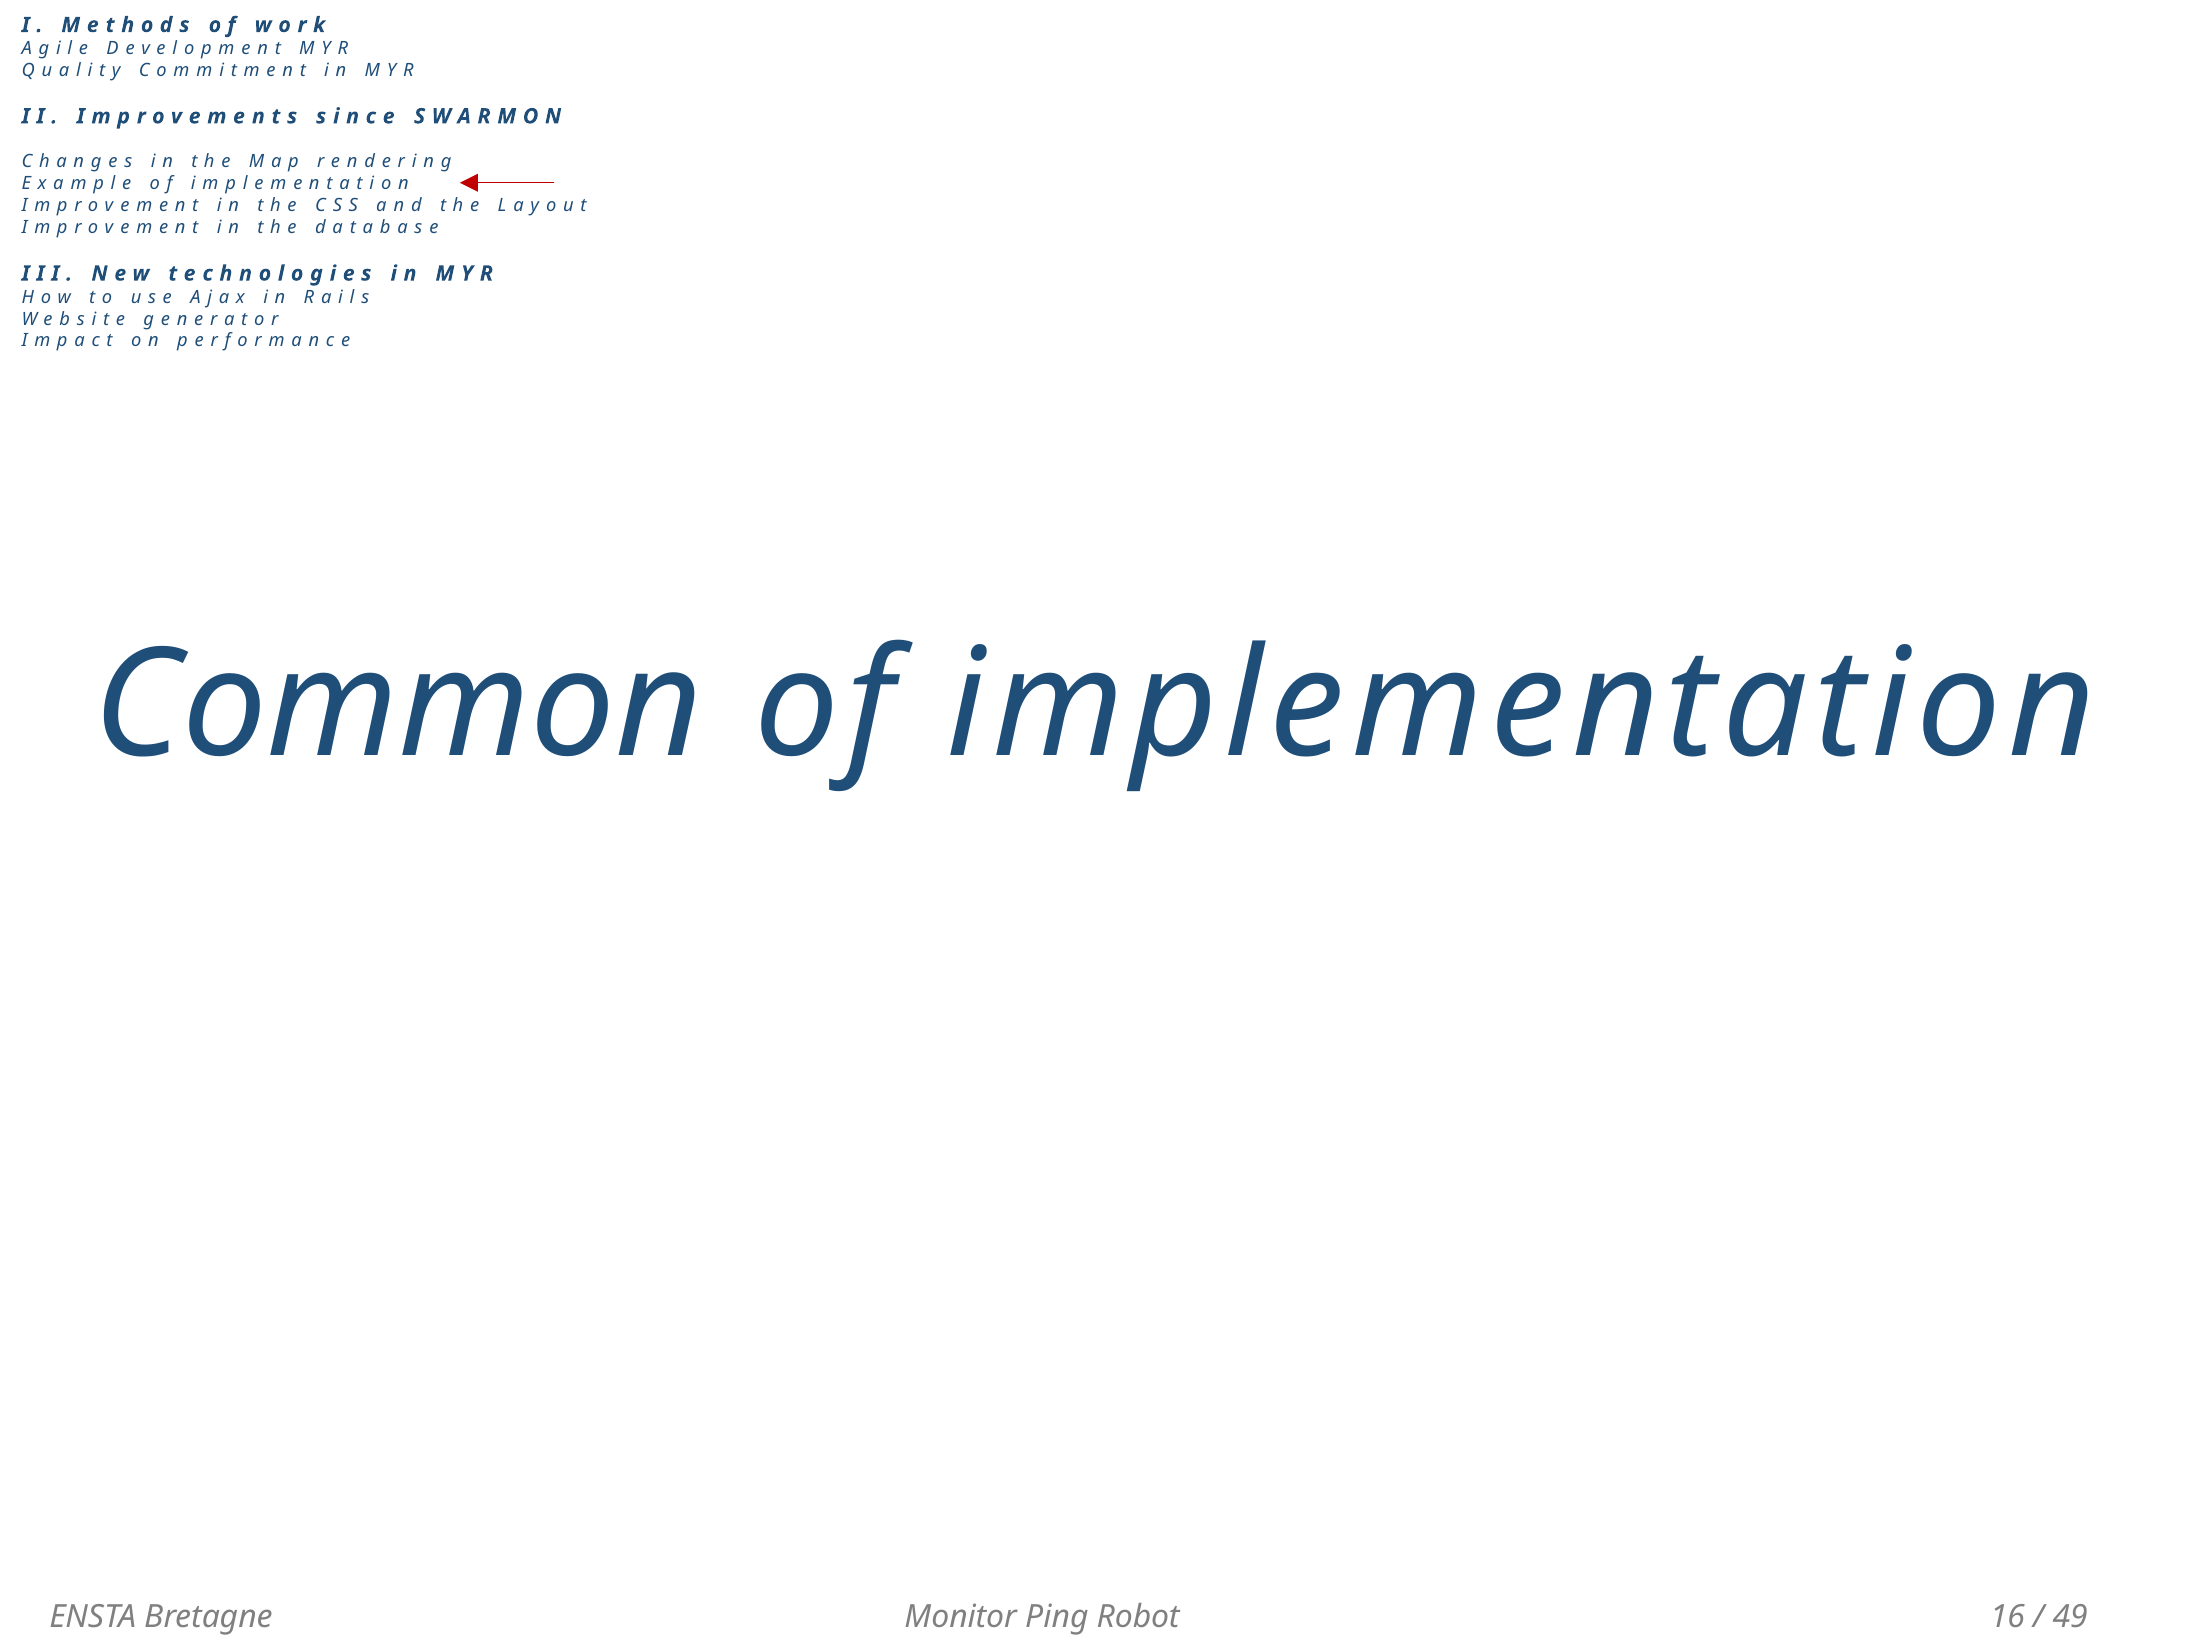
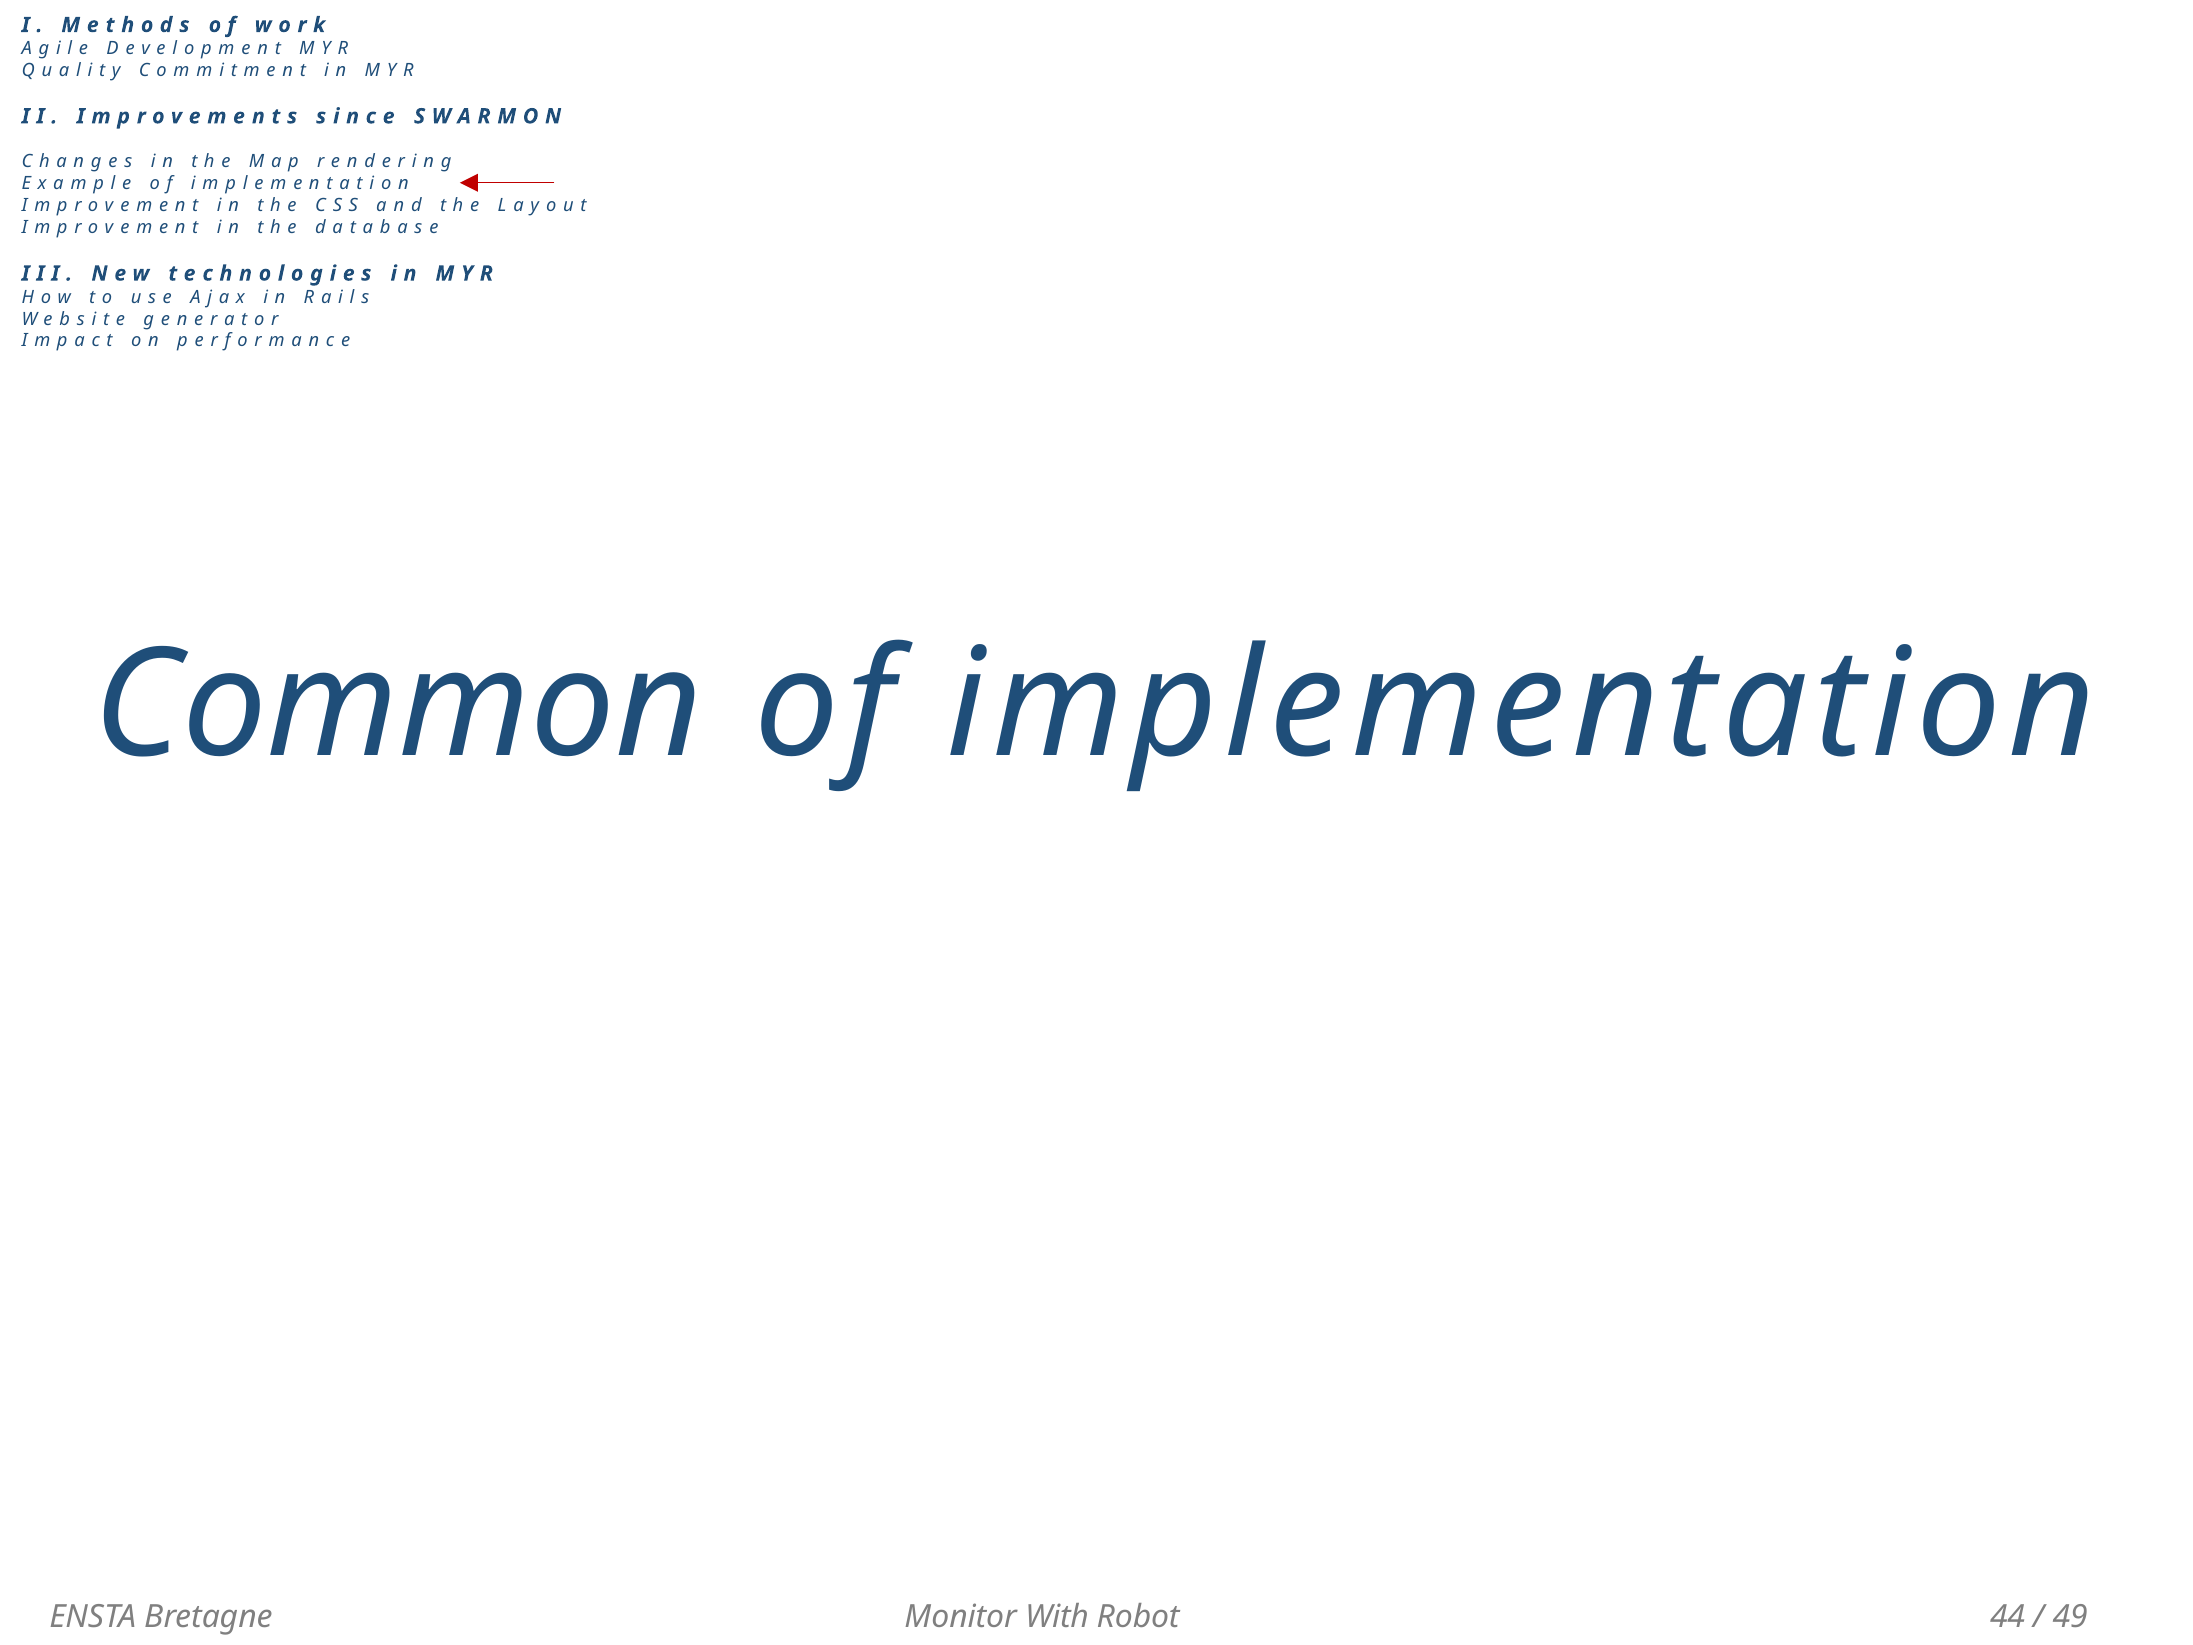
Ping: Ping -> With
16: 16 -> 44
